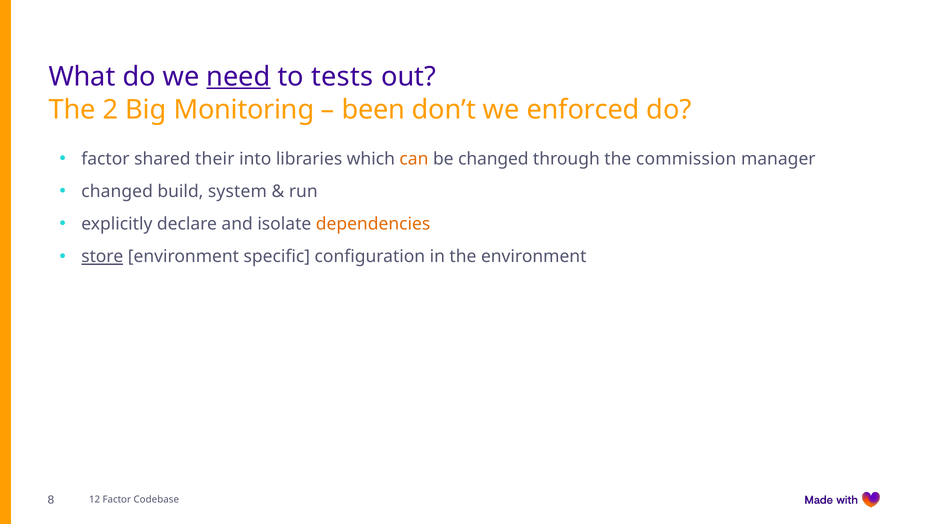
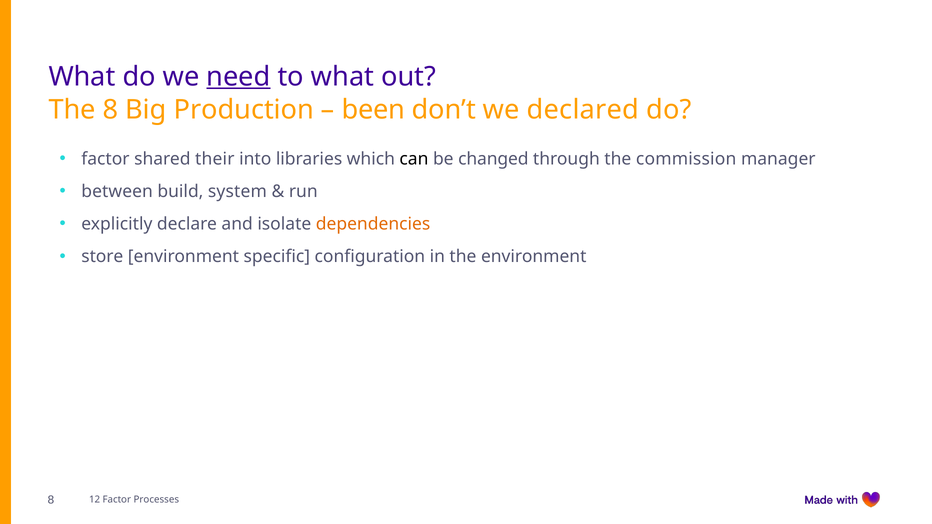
to tests: tests -> what
The 2: 2 -> 8
Monitoring: Monitoring -> Production
enforced: enforced -> declared
can colour: orange -> black
changed at (117, 192): changed -> between
store underline: present -> none
Codebase: Codebase -> Processes
